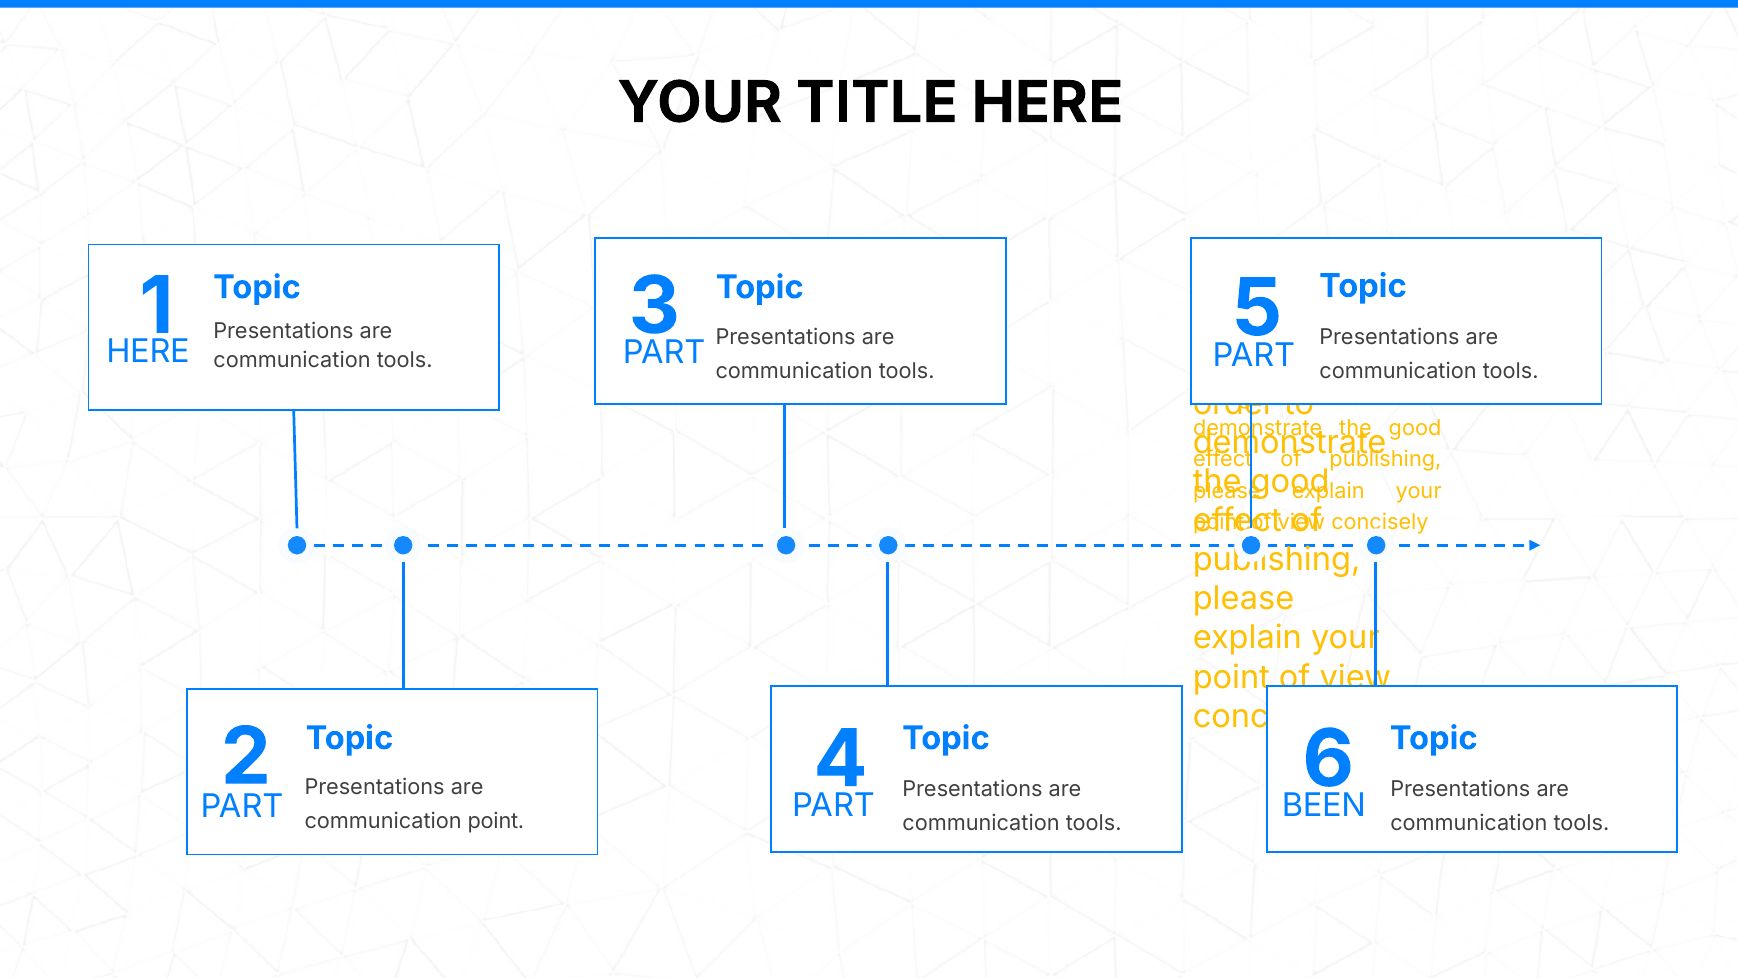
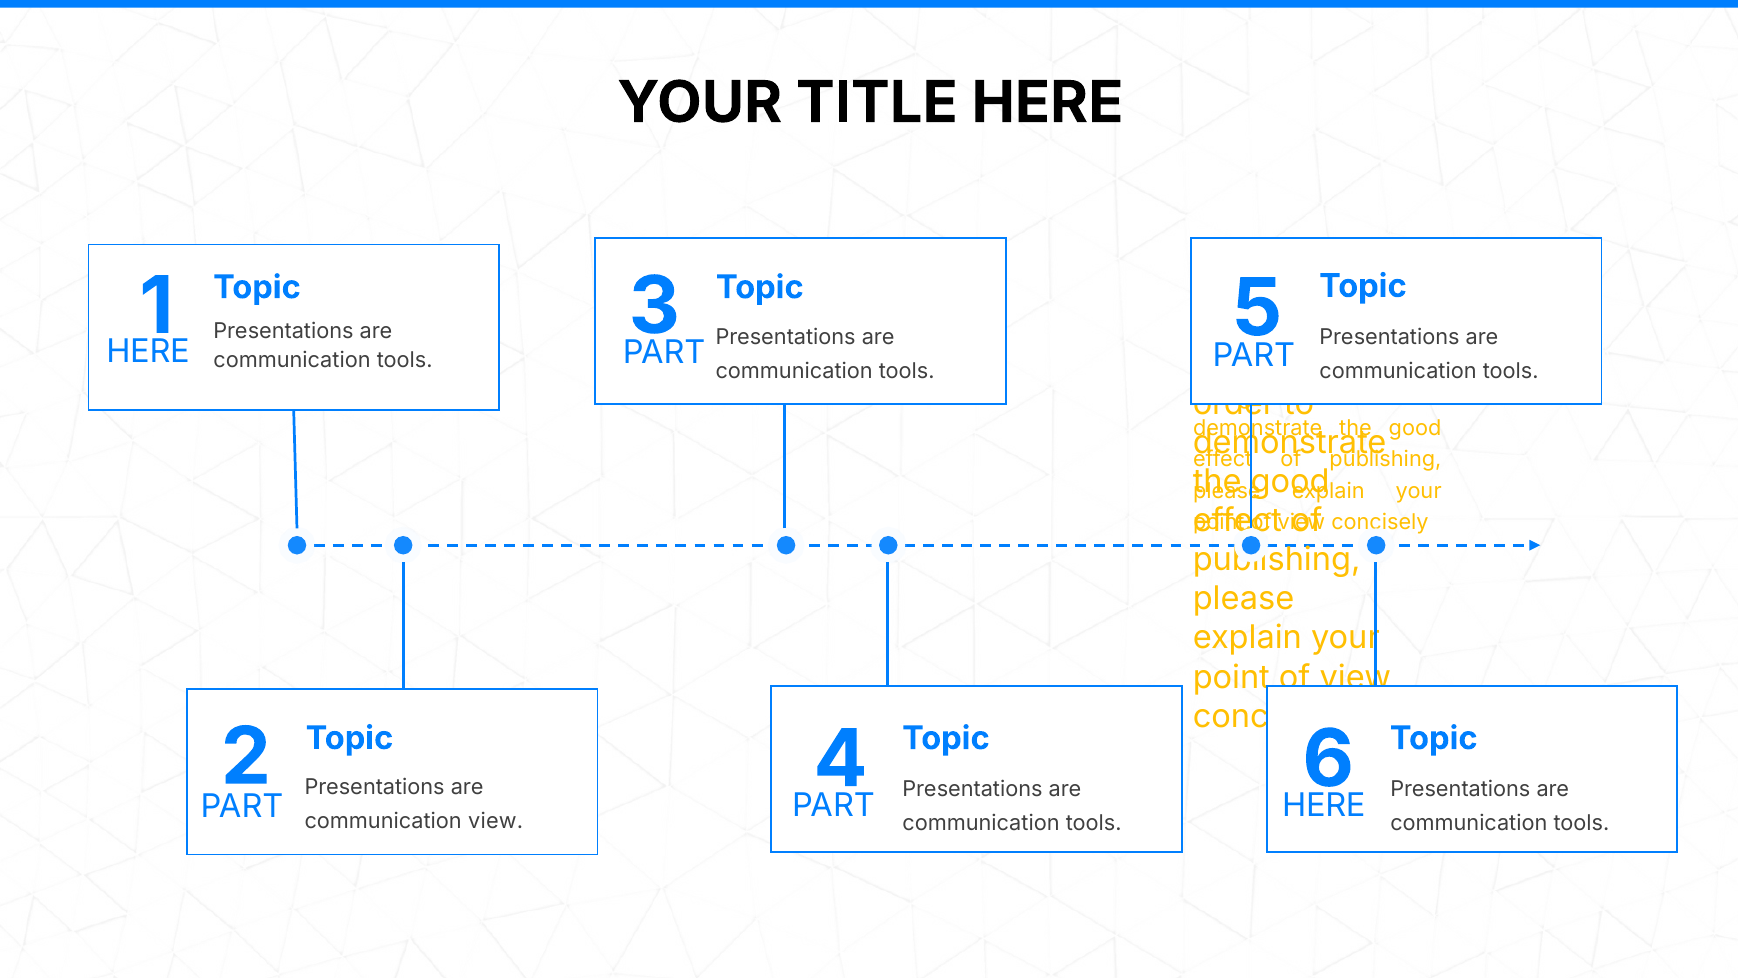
BEEN at (1324, 806): BEEN -> HERE
communication point: point -> view
